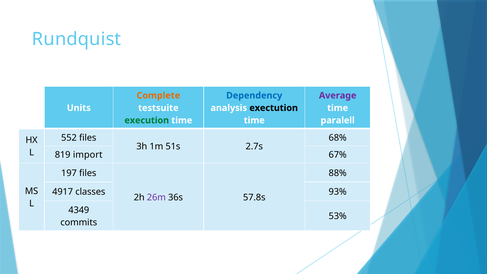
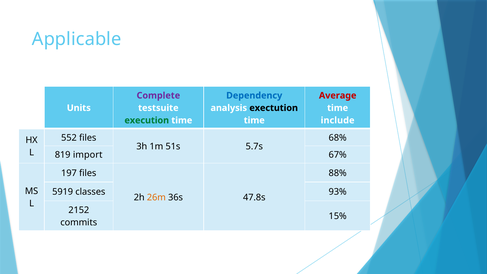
Rundquist: Rundquist -> Applicable
Complete colour: orange -> purple
Average colour: purple -> red
paralell: paralell -> include
2.7s: 2.7s -> 5.7s
4917: 4917 -> 5919
26m colour: purple -> orange
57.8s: 57.8s -> 47.8s
4349: 4349 -> 2152
53%: 53% -> 15%
